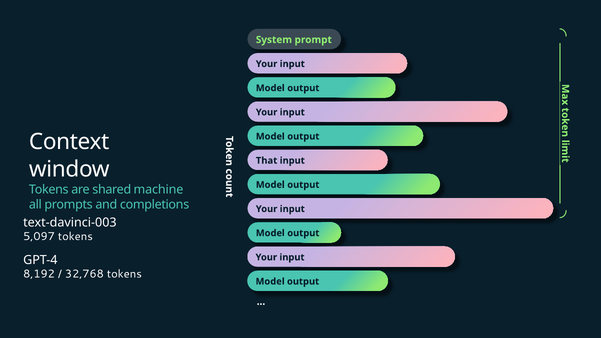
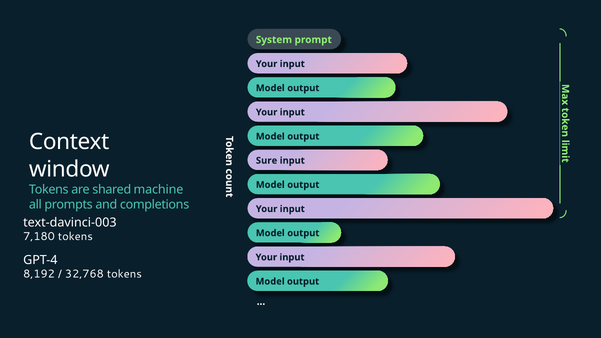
That: That -> Sure
5,097: 5,097 -> 7,180
